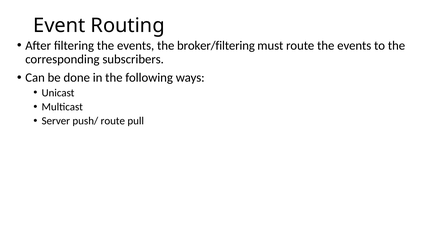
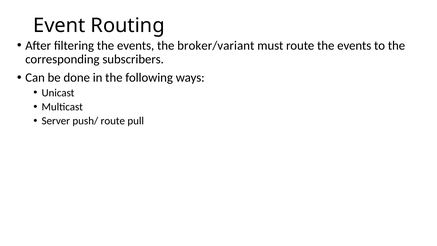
broker/filtering: broker/filtering -> broker/variant
